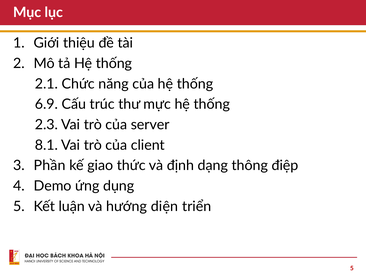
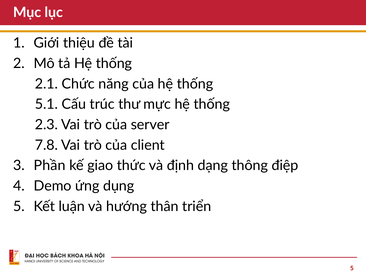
6.9: 6.9 -> 5.1
8.1: 8.1 -> 7.8
diện: diện -> thân
